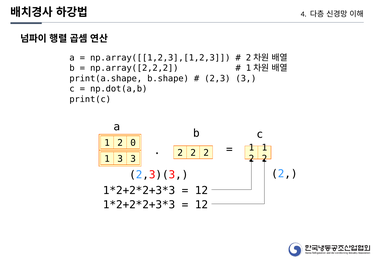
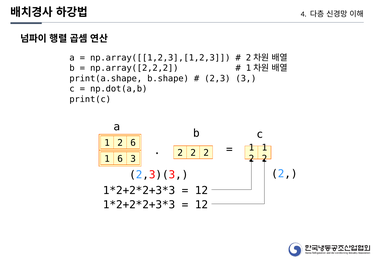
2 0: 0 -> 6
1 3: 3 -> 6
